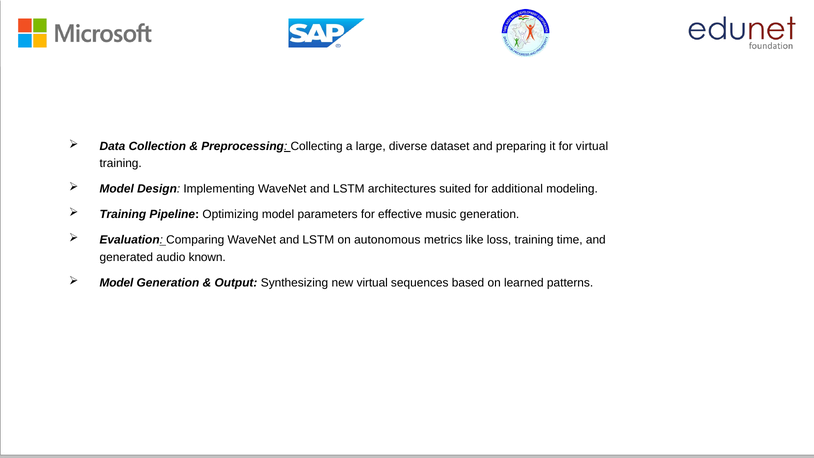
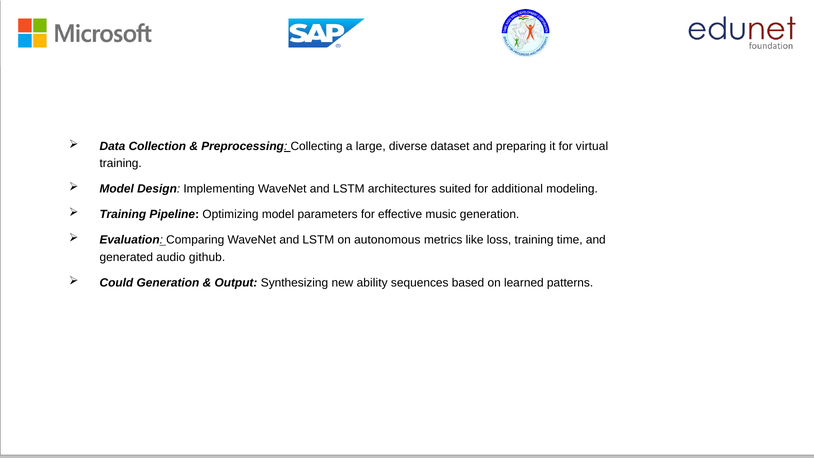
known: known -> github
Model at (116, 283): Model -> Could
new virtual: virtual -> ability
